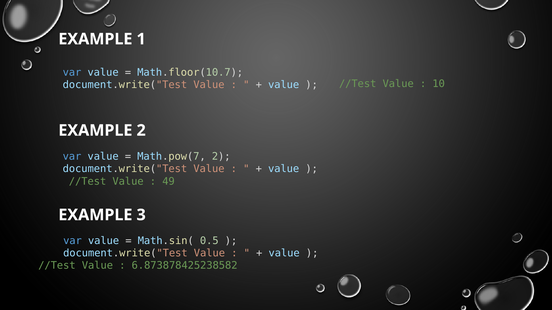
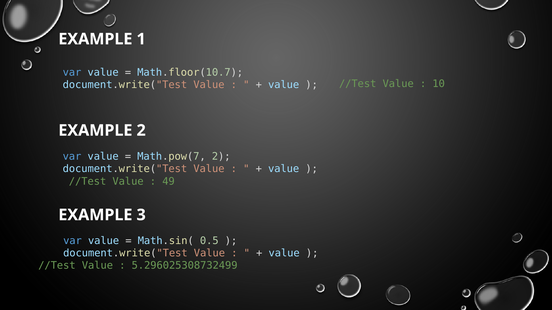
6.873878425238582: 6.873878425238582 -> 5.296025308732499
